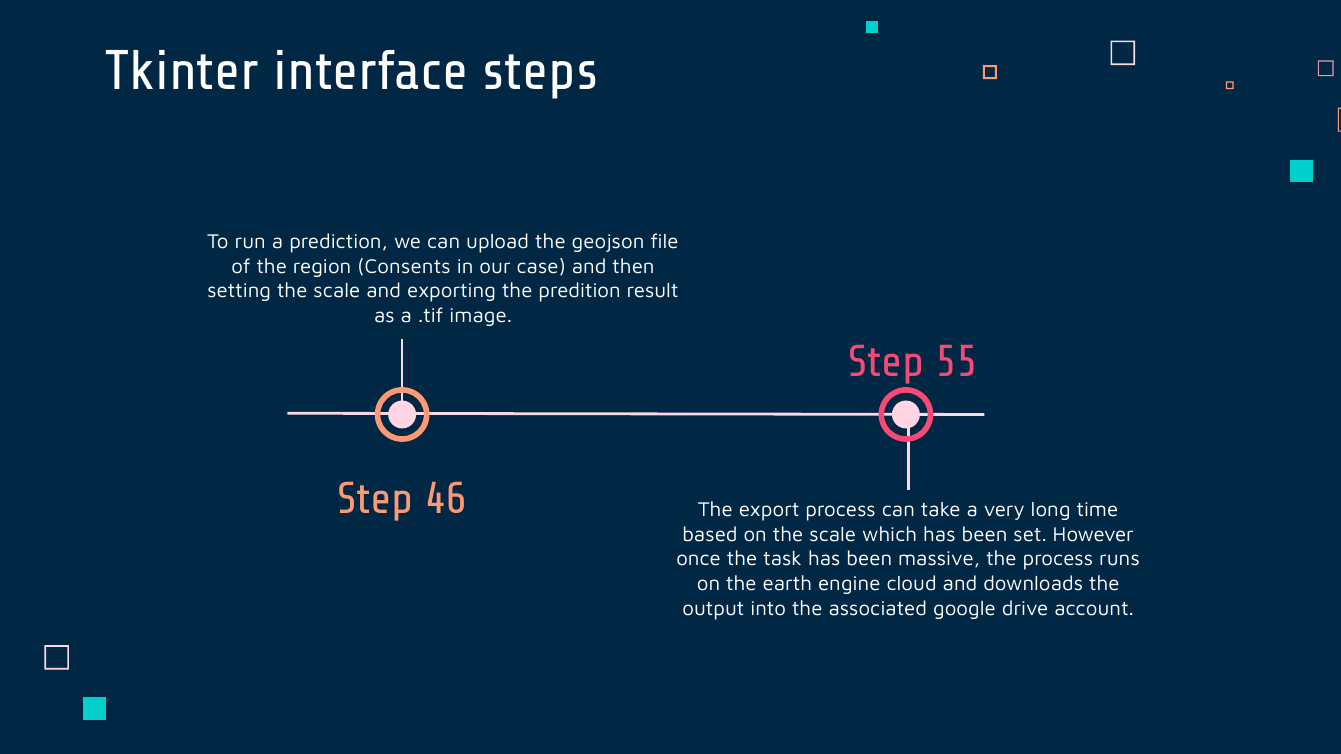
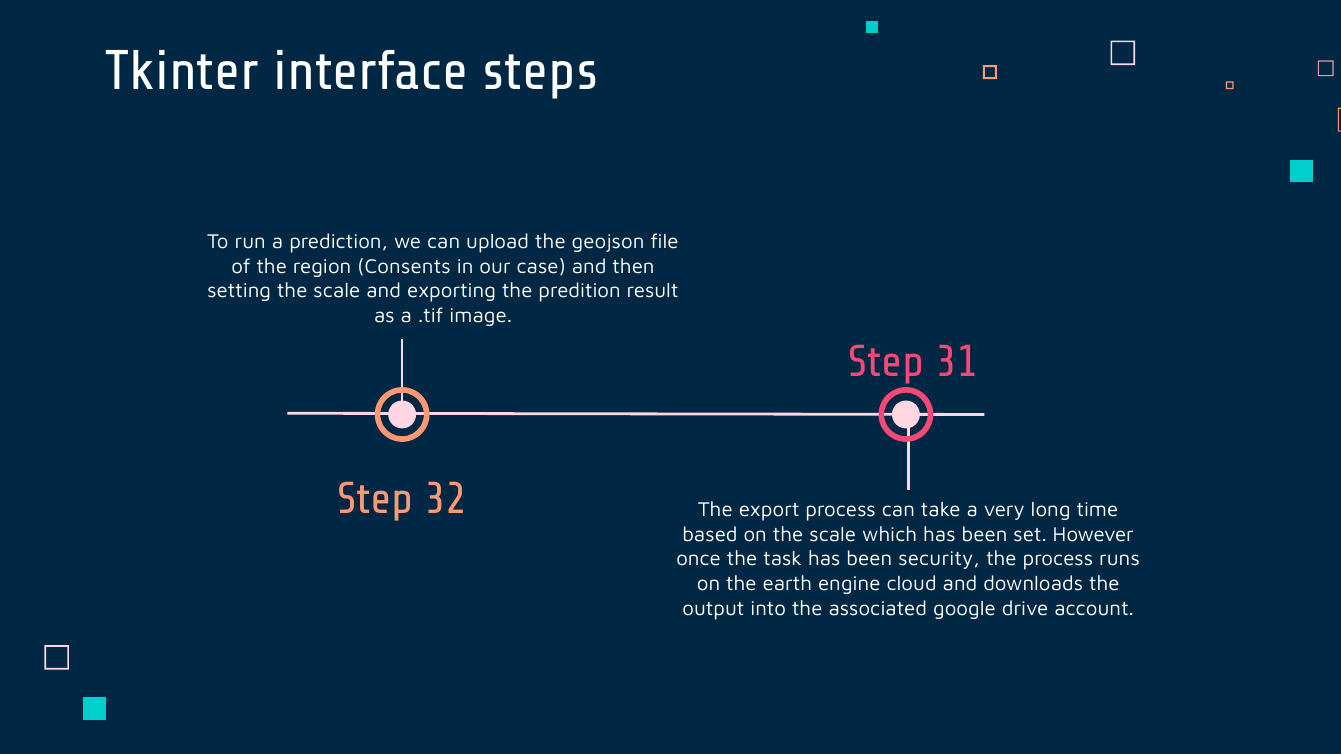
55: 55 -> 31
46: 46 -> 32
massive: massive -> security
